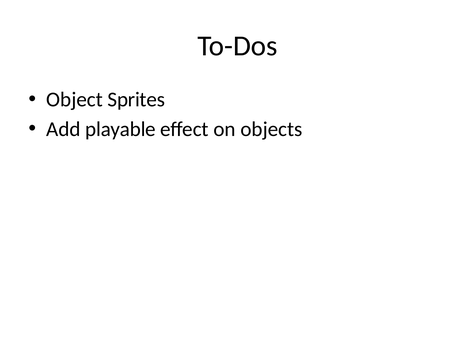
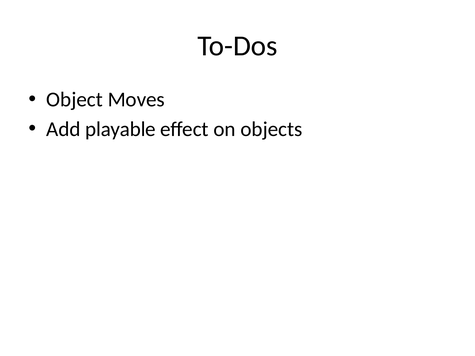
Sprites: Sprites -> Moves
